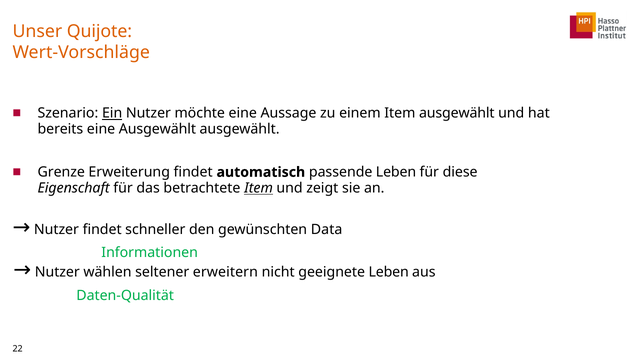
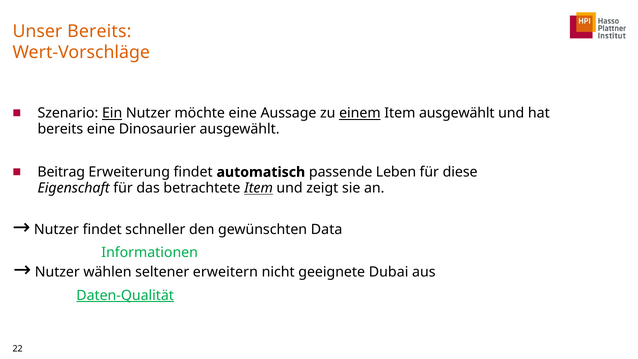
Unser Quijote: Quijote -> Bereits
einem underline: none -> present
eine Ausgewählt: Ausgewählt -> Dinosaurier
Grenze: Grenze -> Beitrag
geeignete Leben: Leben -> Dubai
Daten-Qualität underline: none -> present
